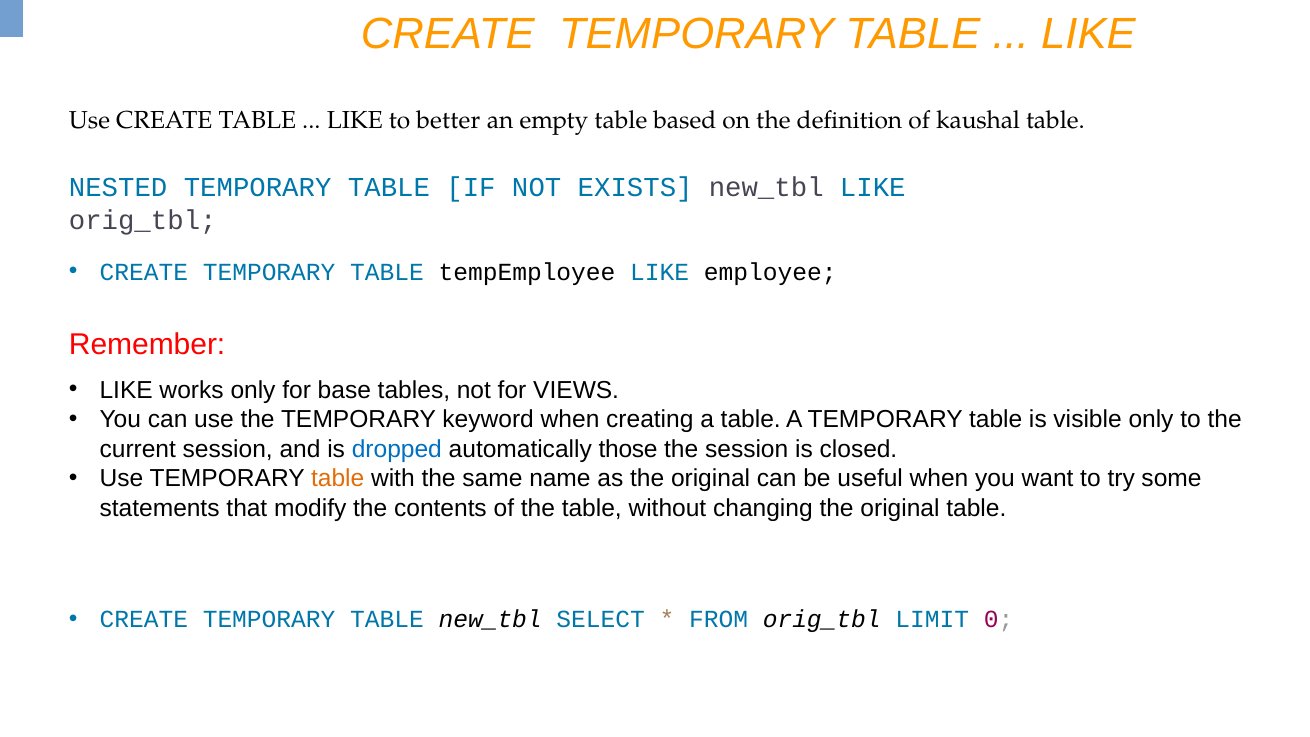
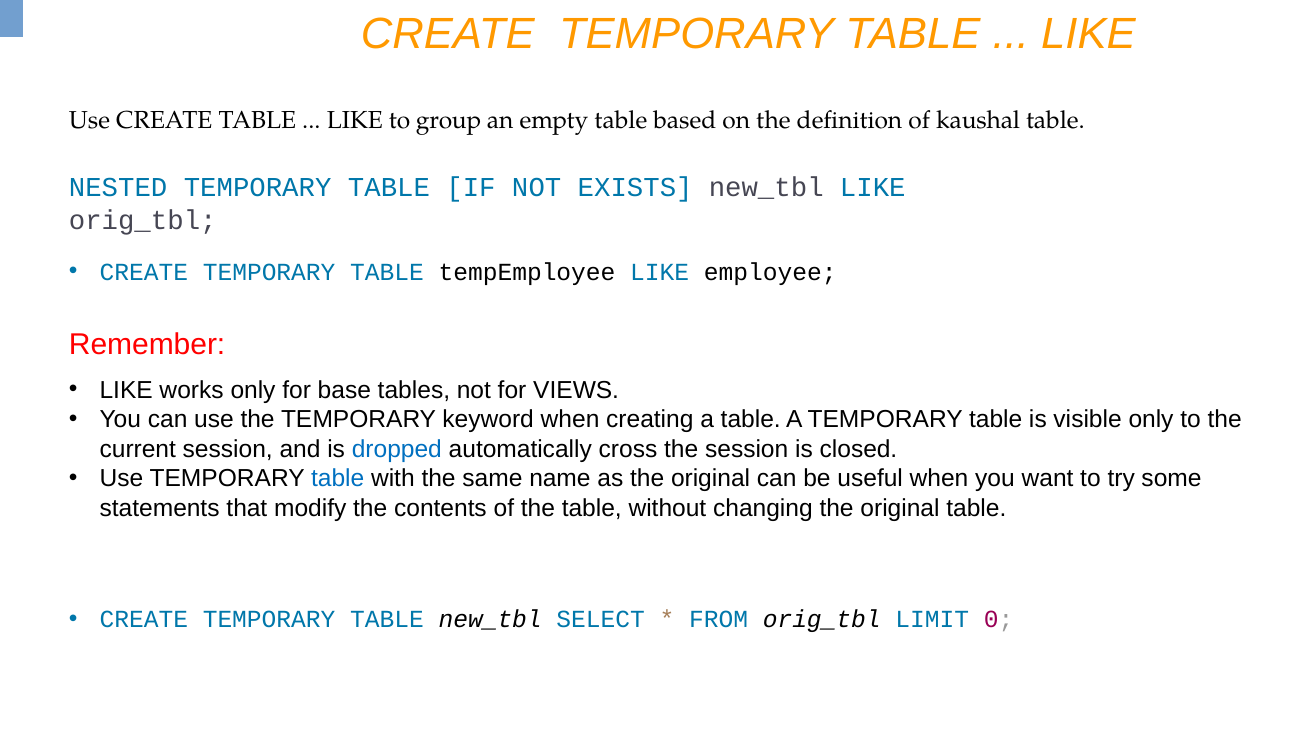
better: better -> group
those: those -> cross
table at (338, 478) colour: orange -> blue
